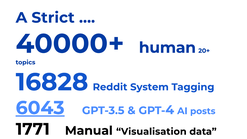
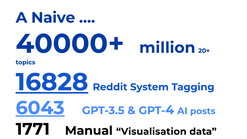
Strict: Strict -> Naive
human: human -> million
16828 underline: none -> present
